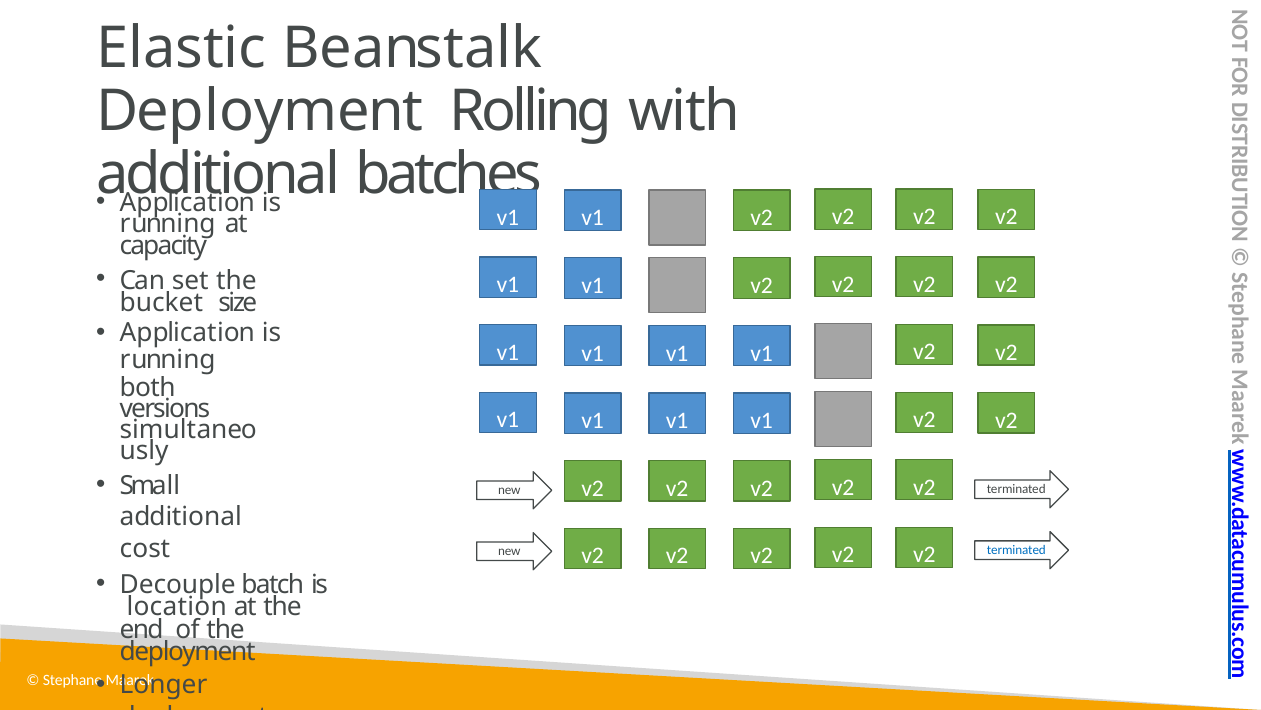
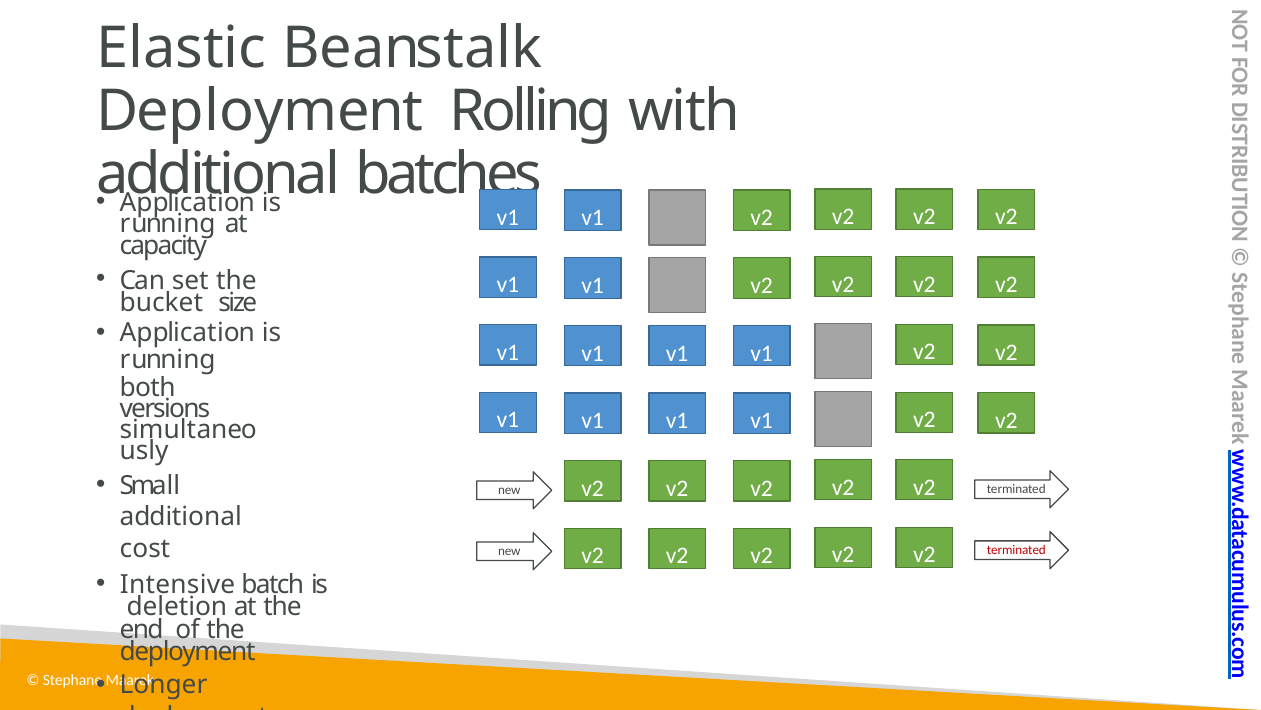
terminated at (1016, 549) colour: blue -> red
Decouple: Decouple -> Intensive
location: location -> deletion
